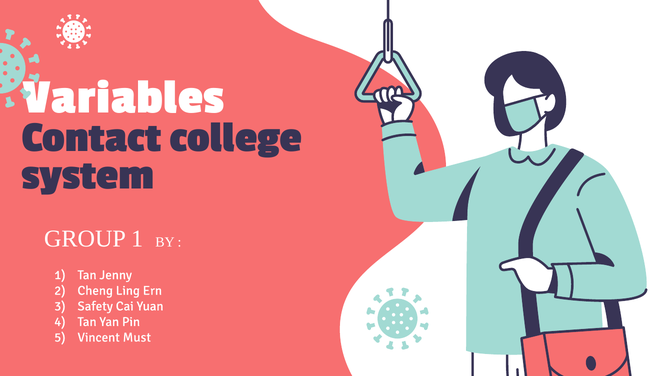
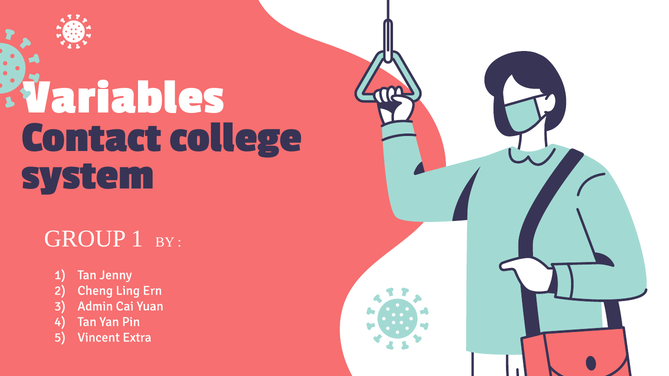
Safety: Safety -> Admin
Must: Must -> Extra
